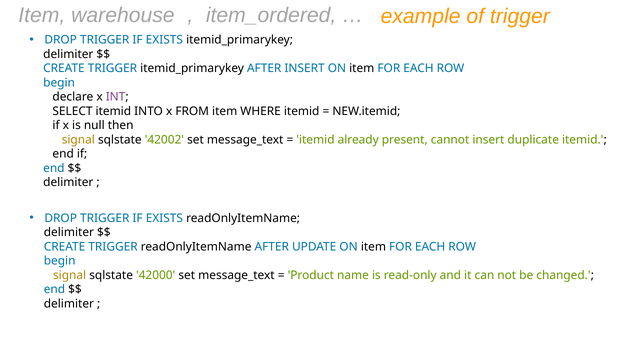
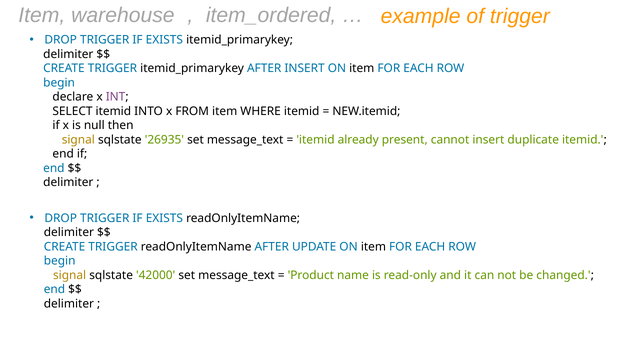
42002: 42002 -> 26935
